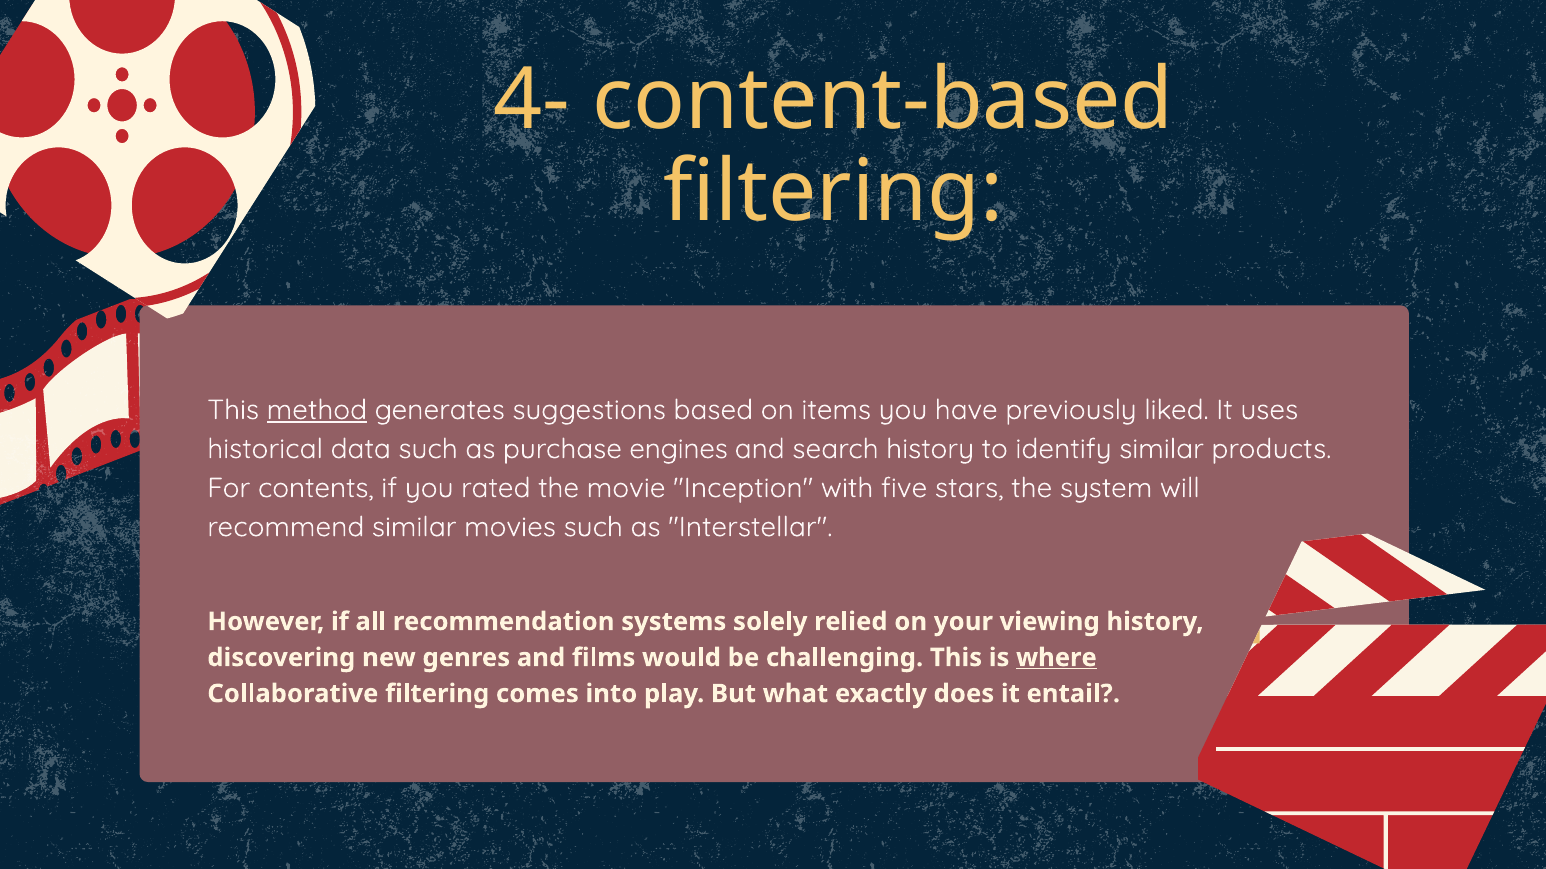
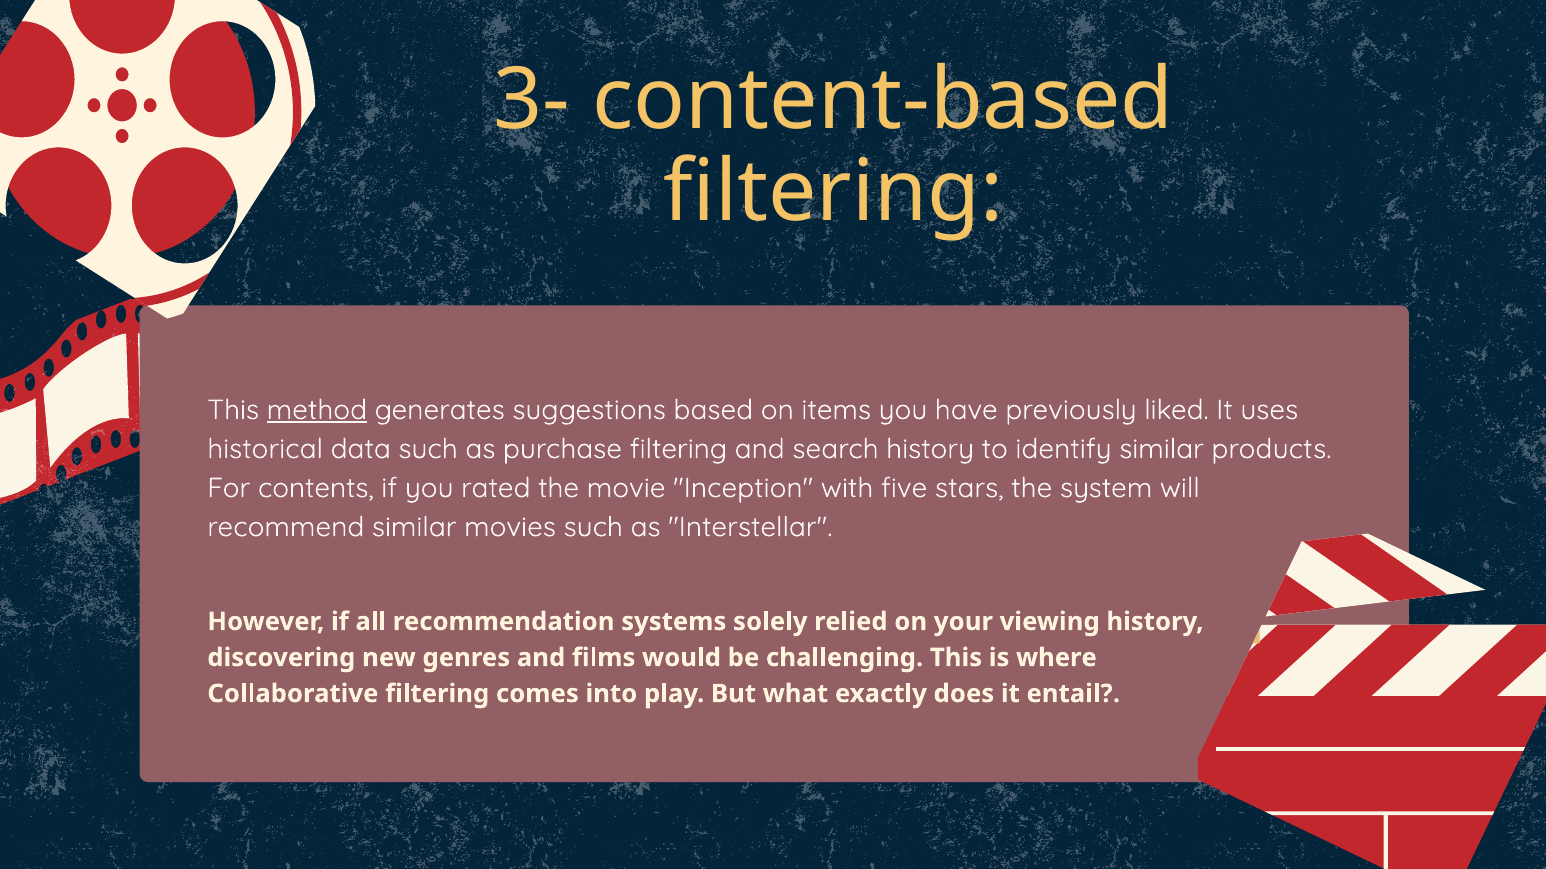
4-: 4- -> 3-
purchase engines: engines -> filtering
where underline: present -> none
